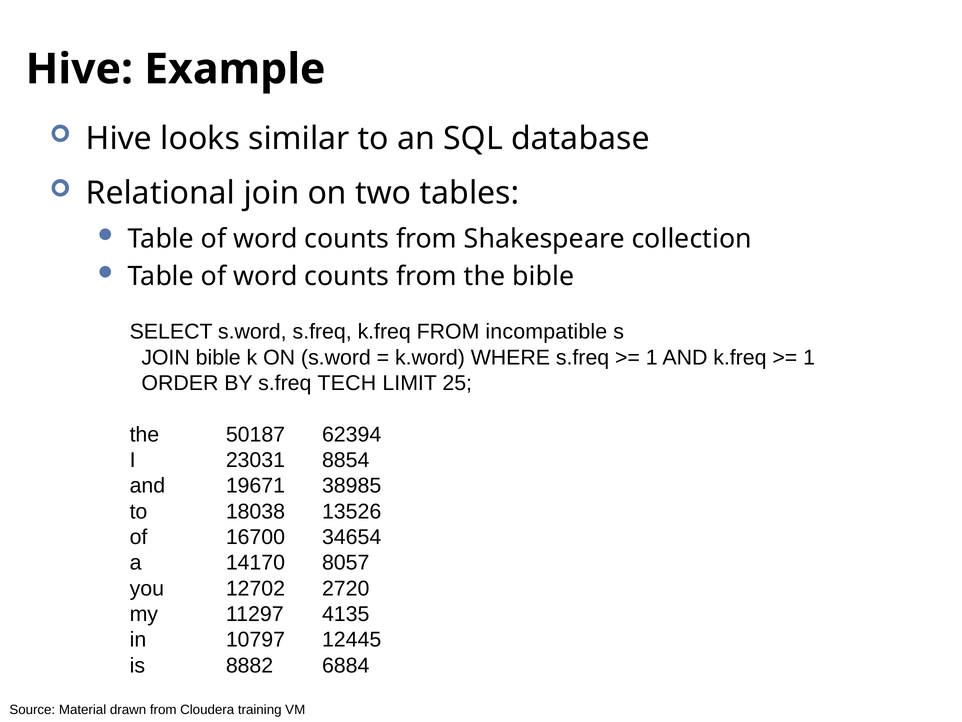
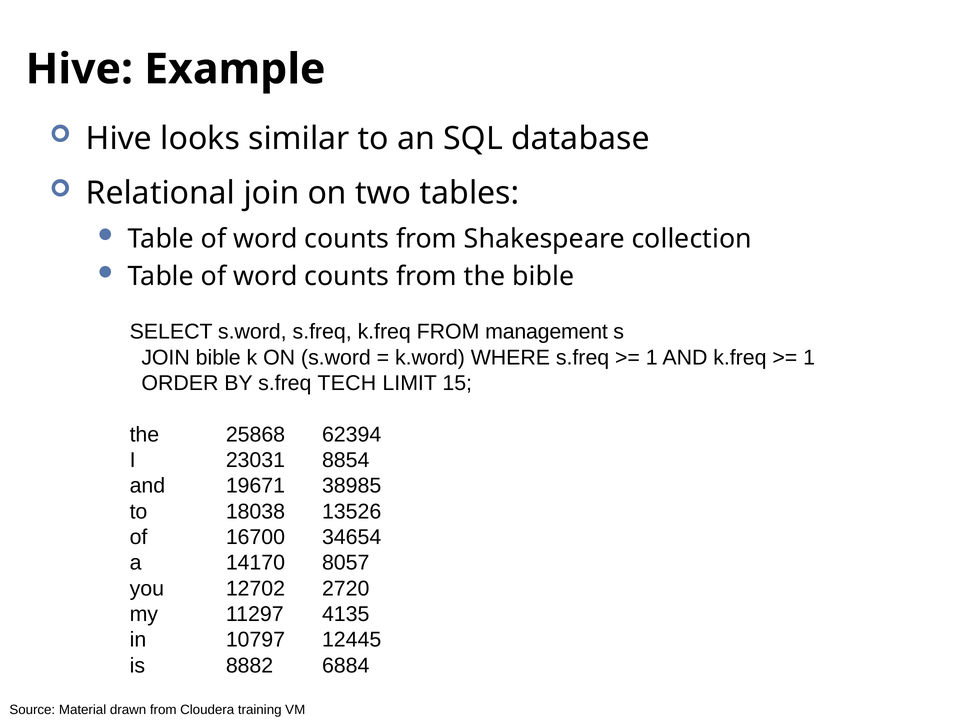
incompatible: incompatible -> management
25: 25 -> 15
50187: 50187 -> 25868
